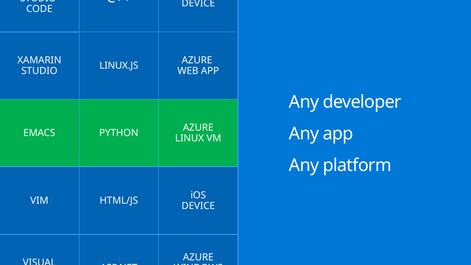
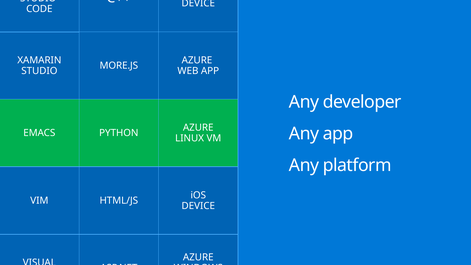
LINUX.JS: LINUX.JS -> MORE.JS
